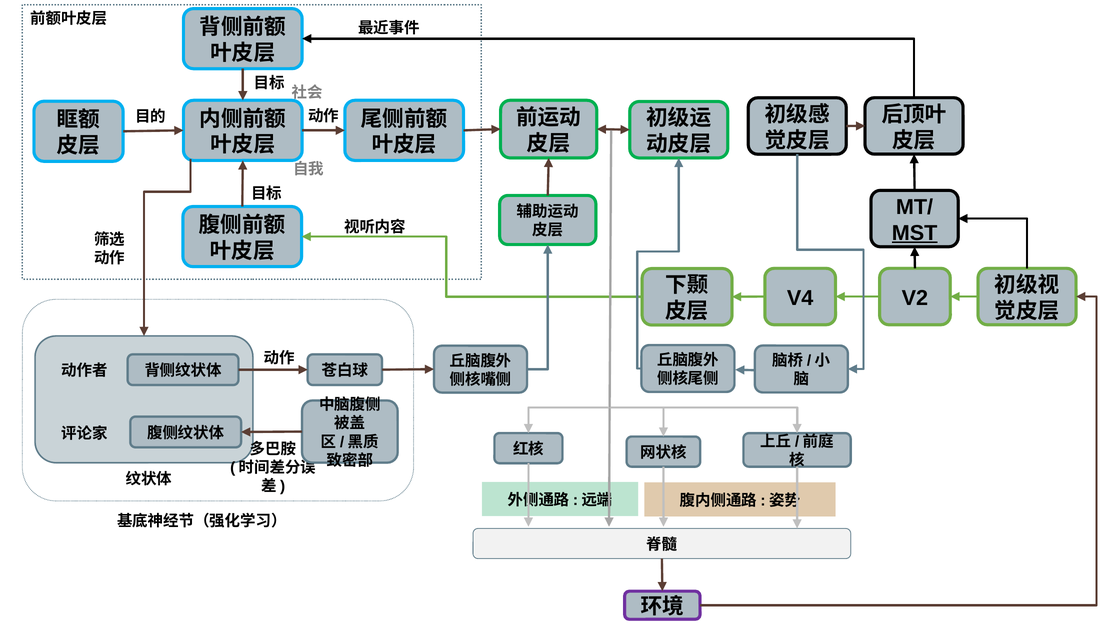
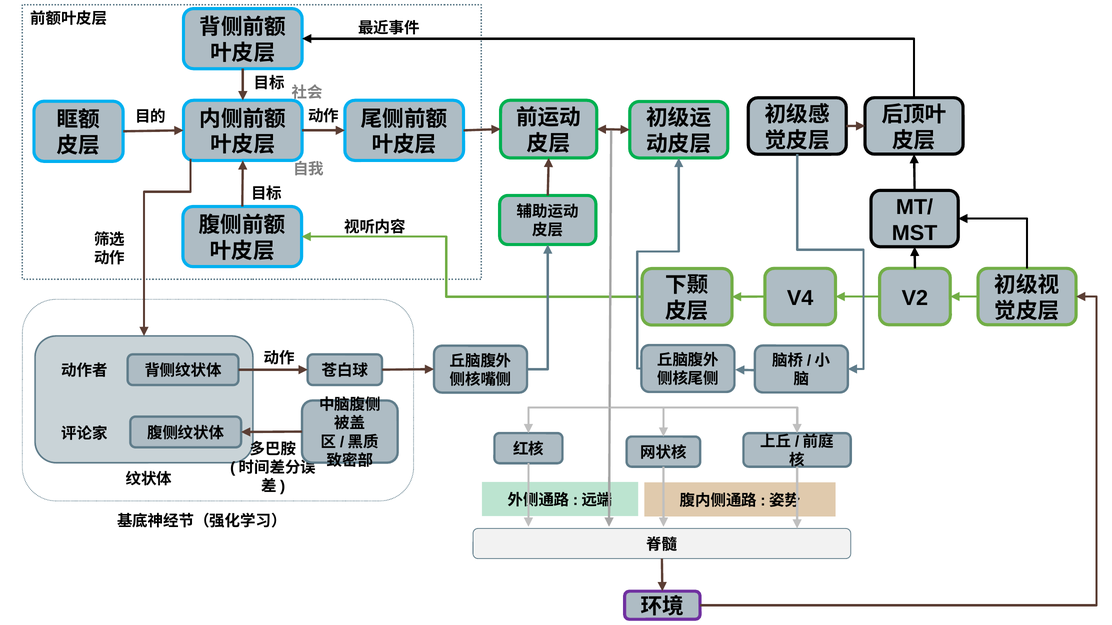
MST underline: present -> none
